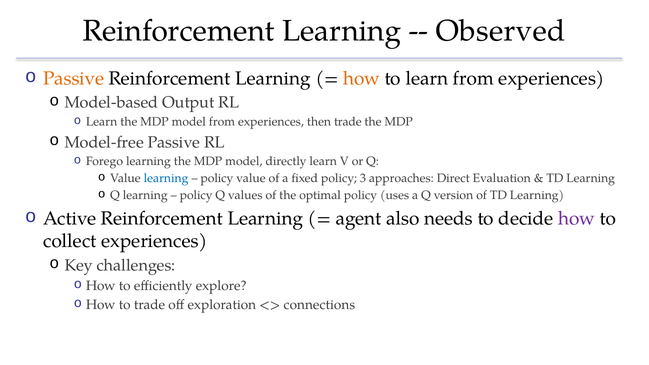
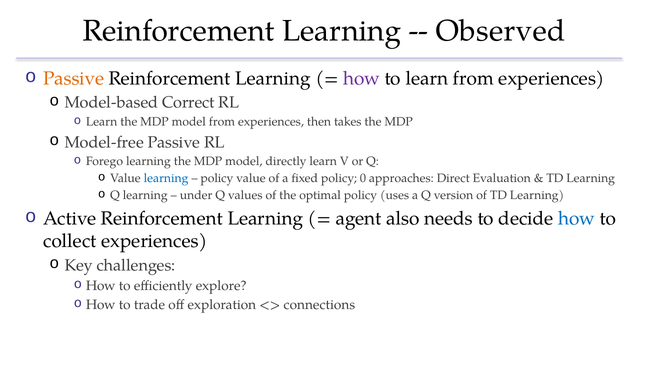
how at (362, 78) colour: orange -> purple
Output: Output -> Correct
then trade: trade -> takes
3: 3 -> 0
policy at (196, 196): policy -> under
how at (577, 218) colour: purple -> blue
